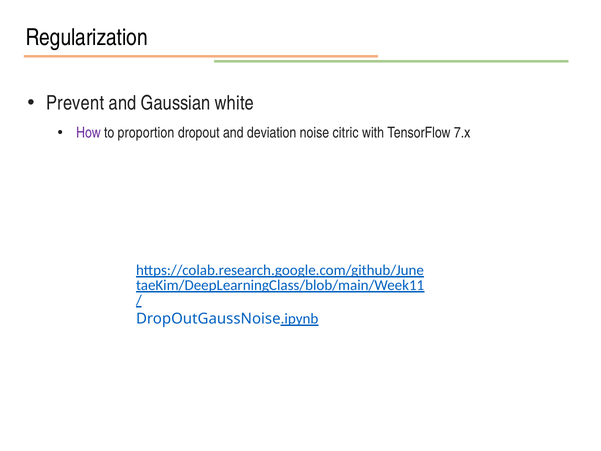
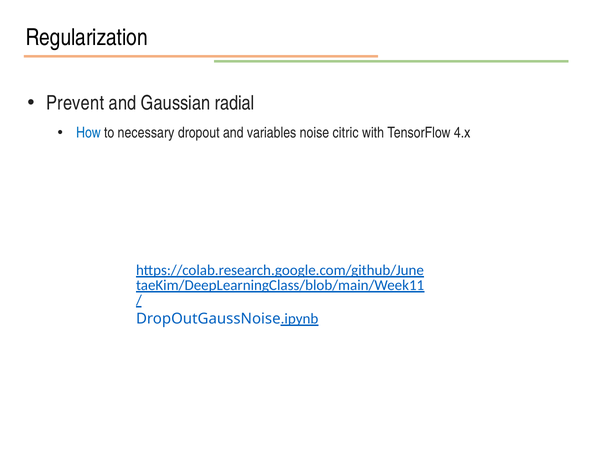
white: white -> radial
How colour: purple -> blue
proportion: proportion -> necessary
deviation: deviation -> variables
7.x: 7.x -> 4.x
